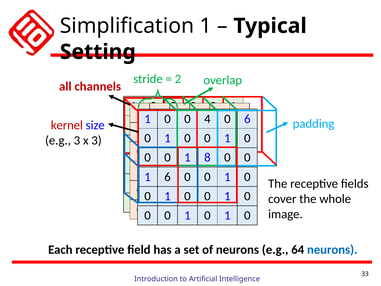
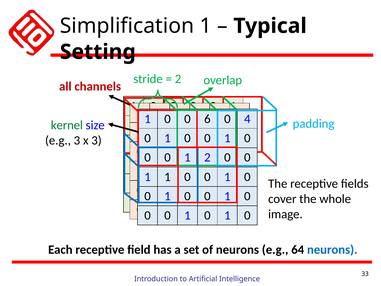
4: 4 -> 6
0 6: 6 -> 4
kernel colour: red -> green
1 8: 8 -> 2
6 at (167, 177): 6 -> 1
